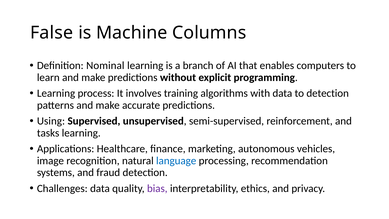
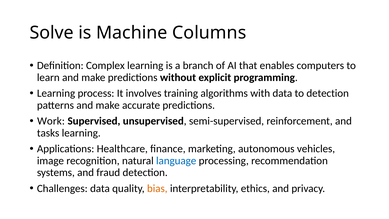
False: False -> Solve
Nominal: Nominal -> Complex
Using: Using -> Work
bias colour: purple -> orange
